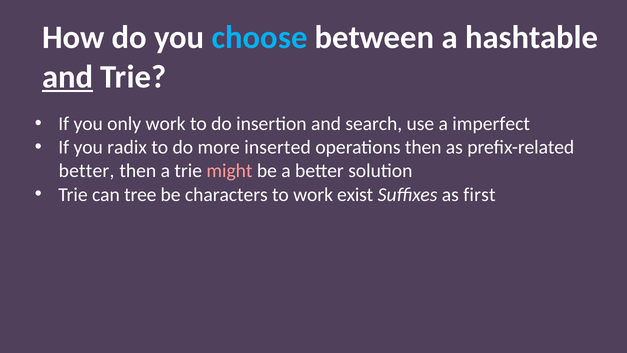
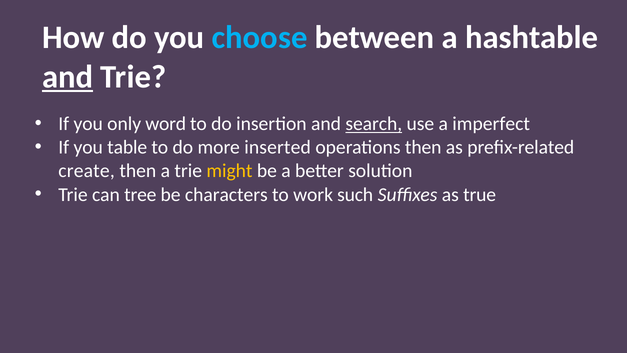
only work: work -> word
search underline: none -> present
radix: radix -> table
better at (87, 171): better -> create
might colour: pink -> yellow
exist: exist -> such
first: first -> true
